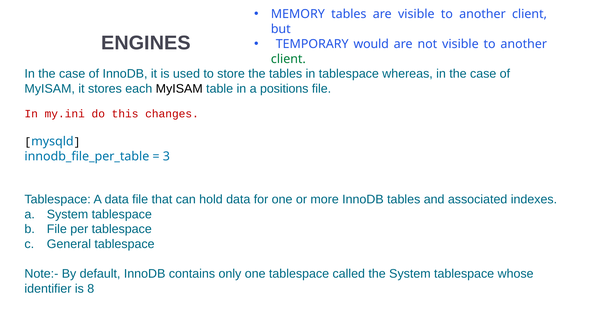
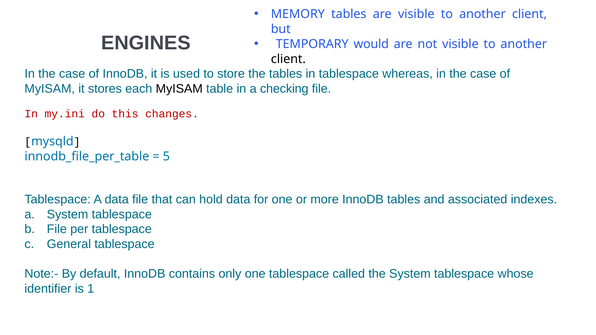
client at (288, 59) colour: green -> black
positions: positions -> checking
3: 3 -> 5
8: 8 -> 1
